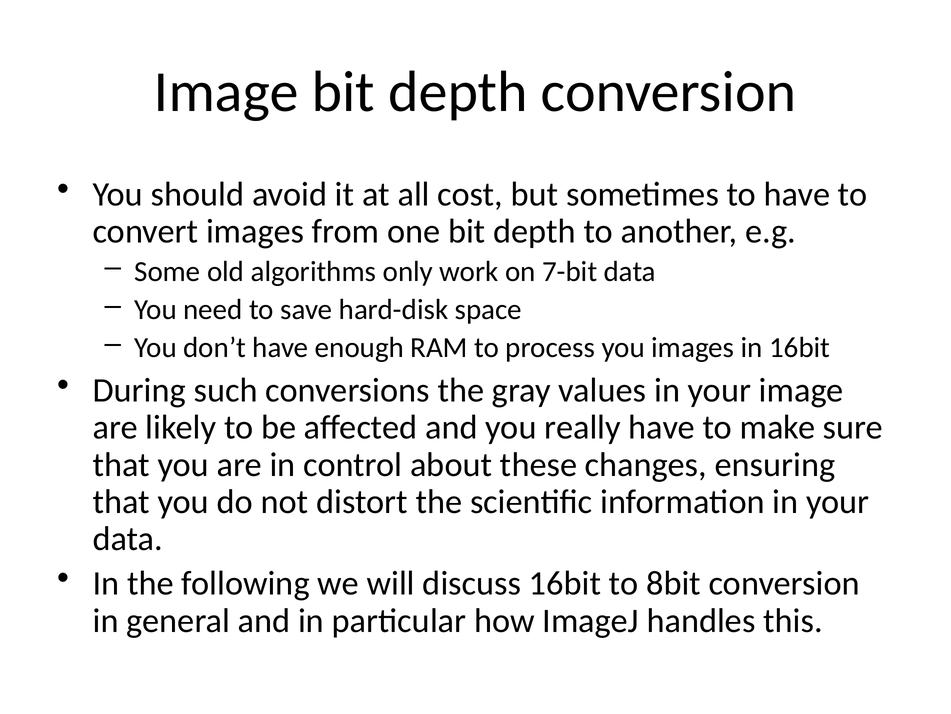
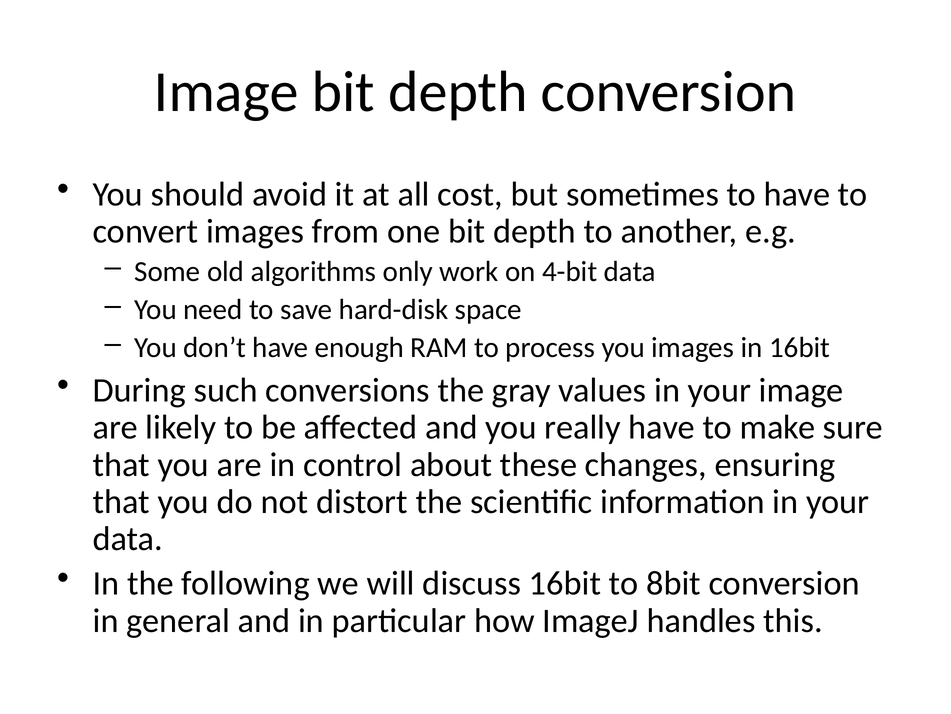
7-bit: 7-bit -> 4-bit
